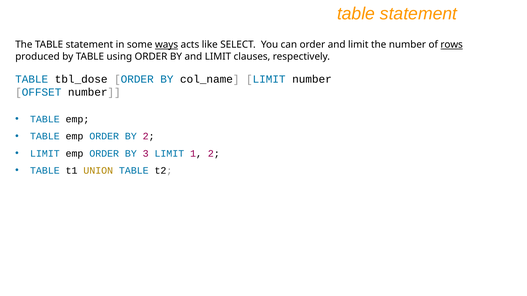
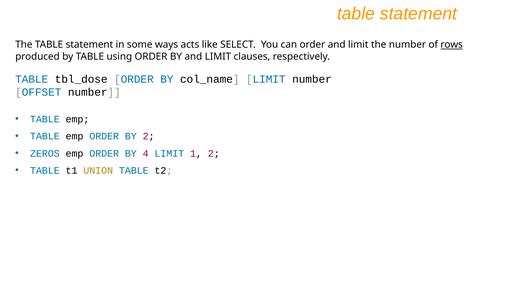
ways underline: present -> none
LIMIT at (45, 154): LIMIT -> ZEROS
3: 3 -> 4
